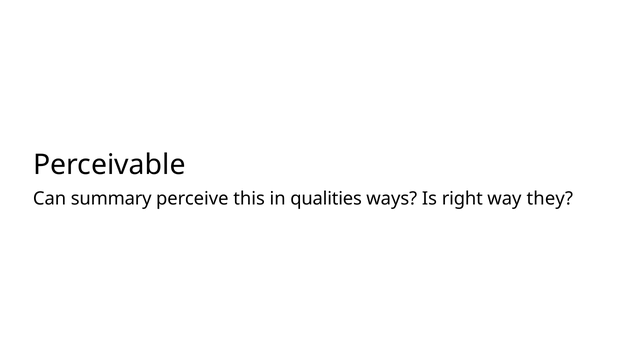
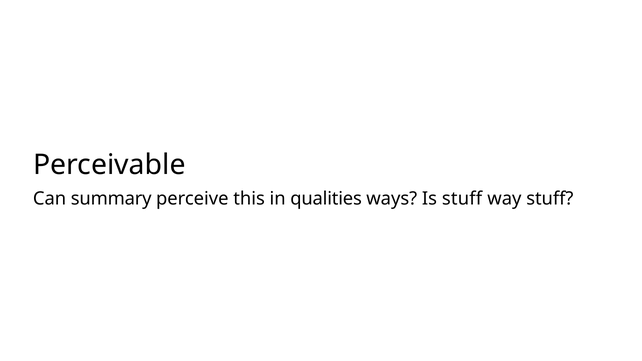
Is right: right -> stuff
way they: they -> stuff
